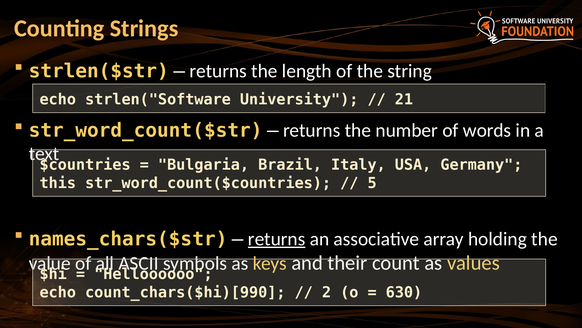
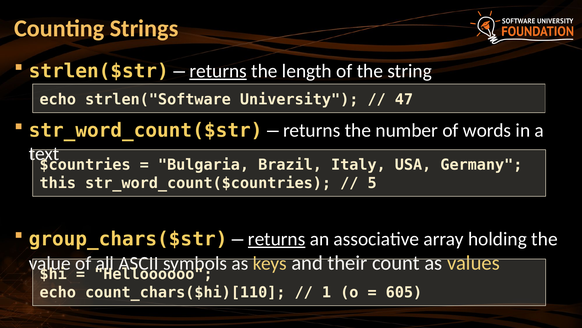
returns at (218, 71) underline: none -> present
21: 21 -> 47
names_chars($str: names_chars($str -> group_chars($str
count_chars($hi)[990: count_chars($hi)[990 -> count_chars($hi)[110
2: 2 -> 1
630: 630 -> 605
